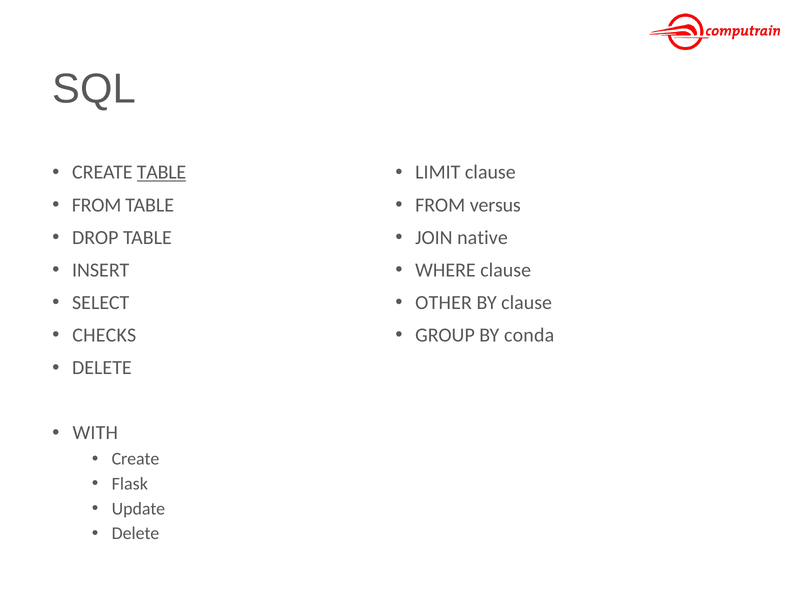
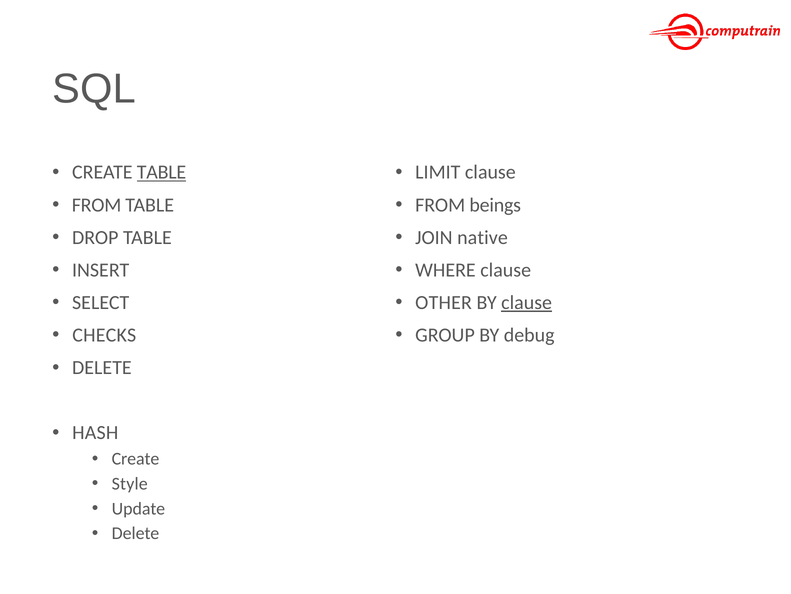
versus: versus -> beings
clause at (527, 302) underline: none -> present
conda: conda -> debug
WITH: WITH -> HASH
Flask: Flask -> Style
